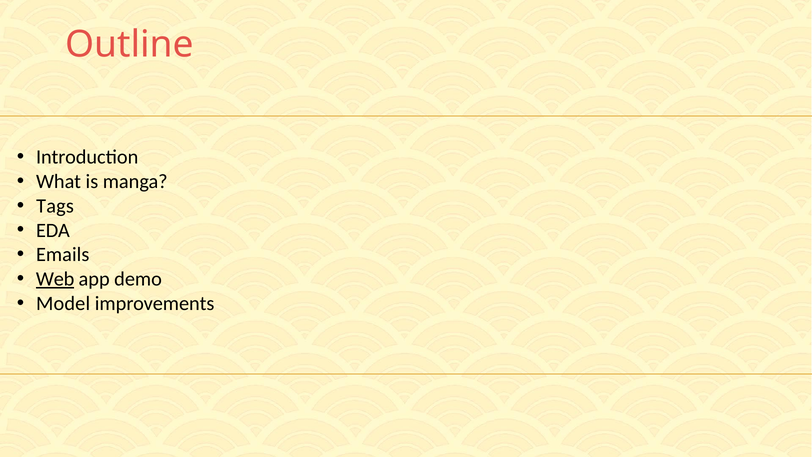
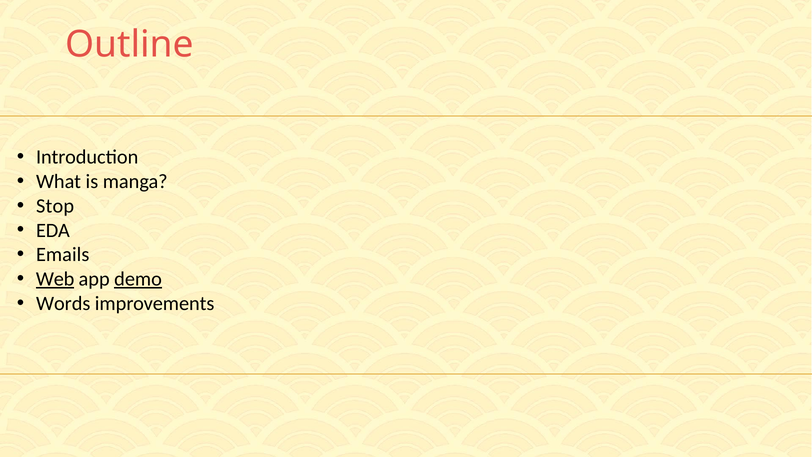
Tags: Tags -> Stop
demo underline: none -> present
Model: Model -> Words
